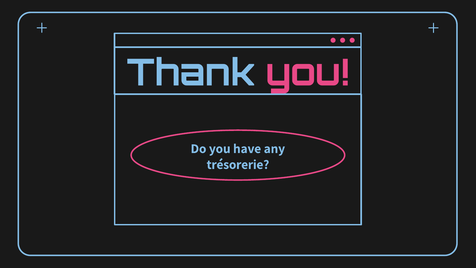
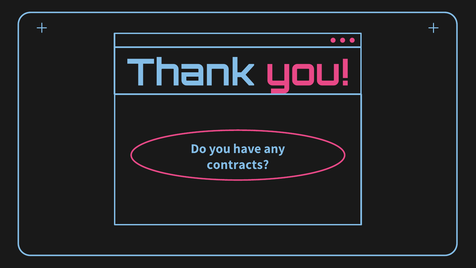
trésorerie: trésorerie -> contracts
